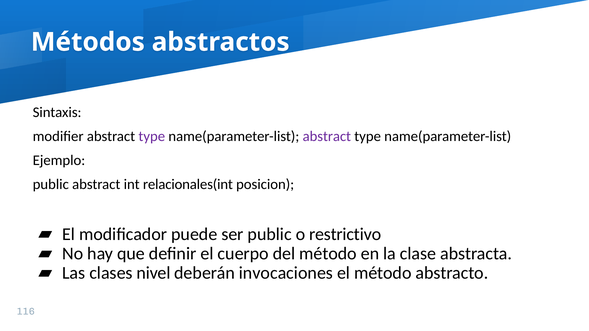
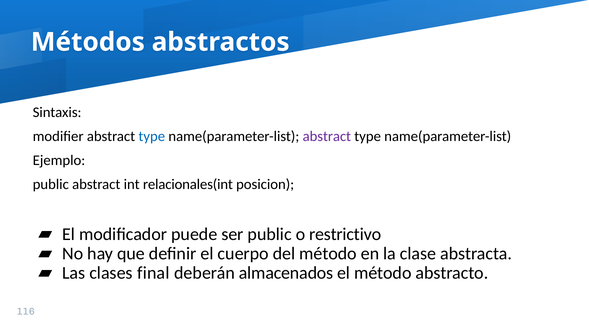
type at (152, 136) colour: purple -> blue
nivel: nivel -> final
invocaciones: invocaciones -> almacenados
